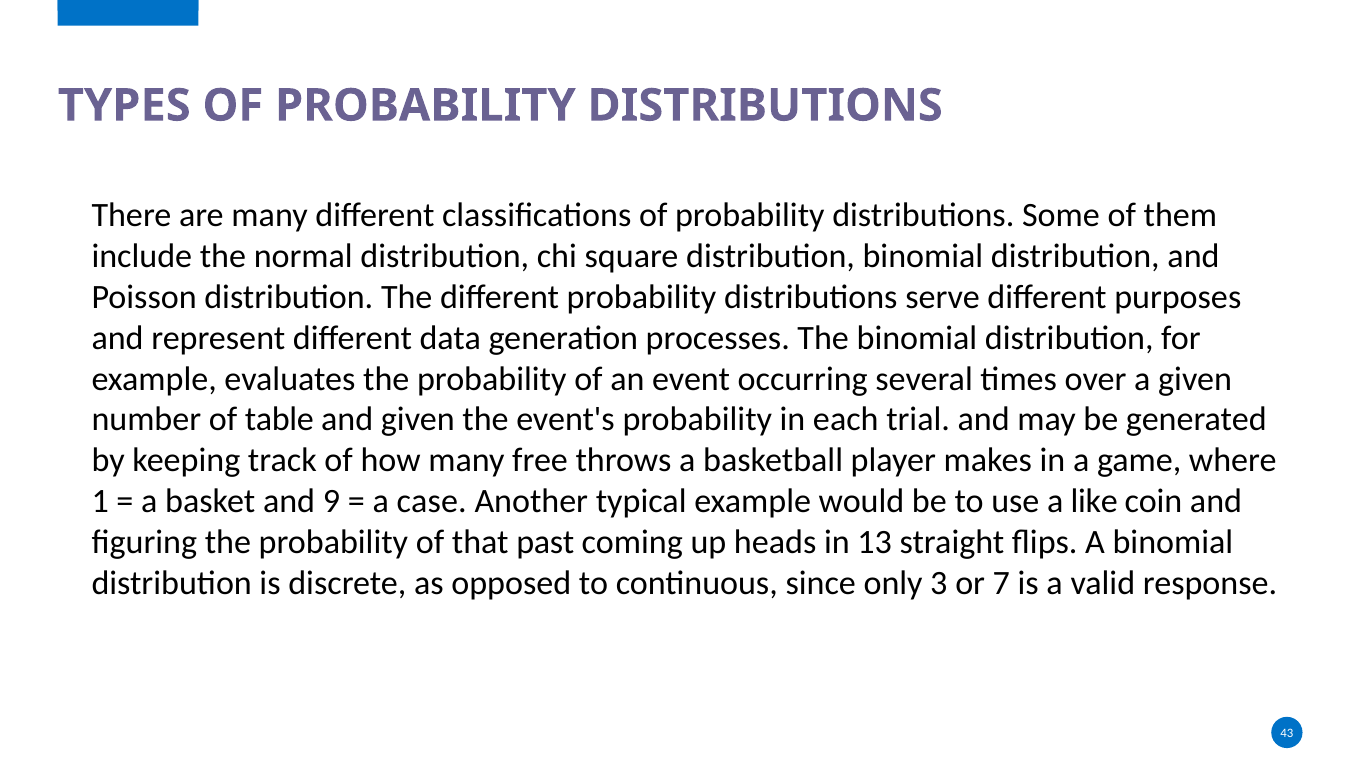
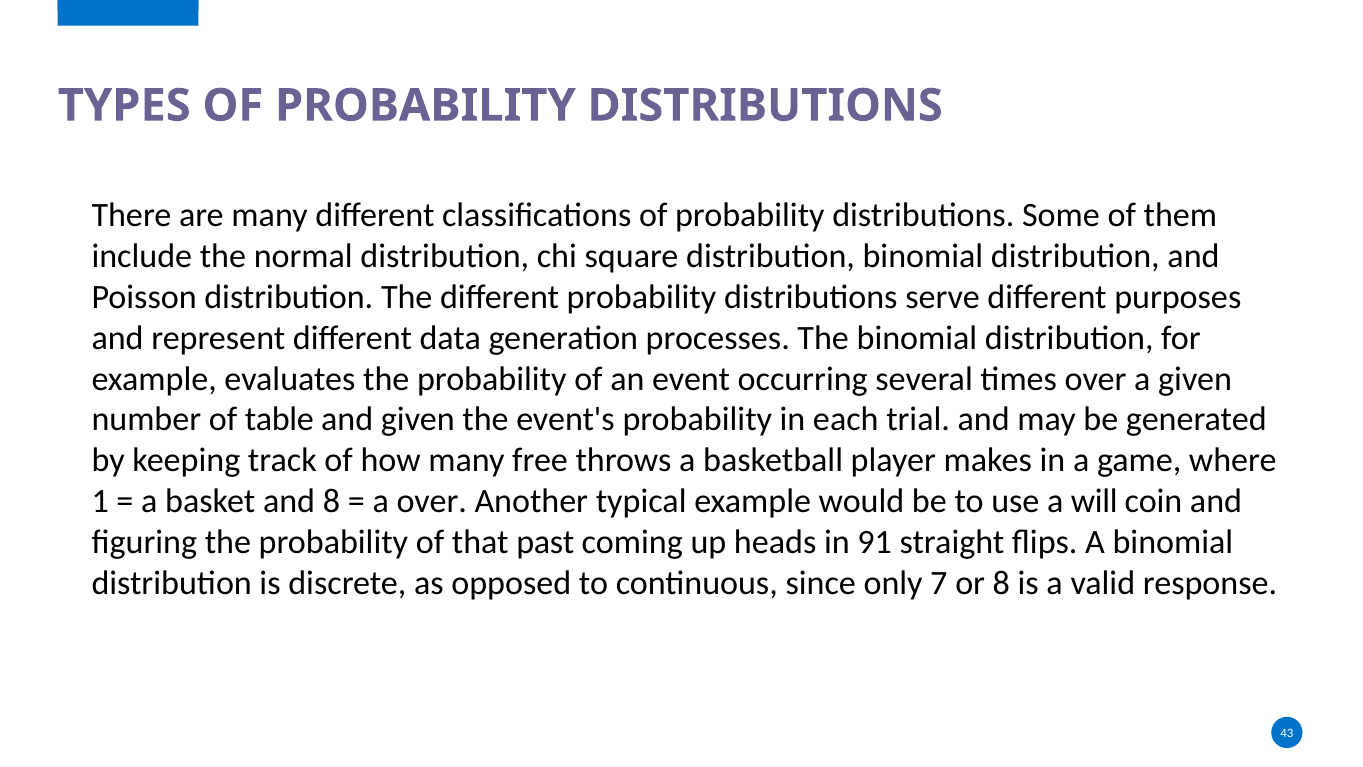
and 9: 9 -> 8
a case: case -> over
like: like -> will
13: 13 -> 91
3: 3 -> 7
or 7: 7 -> 8
